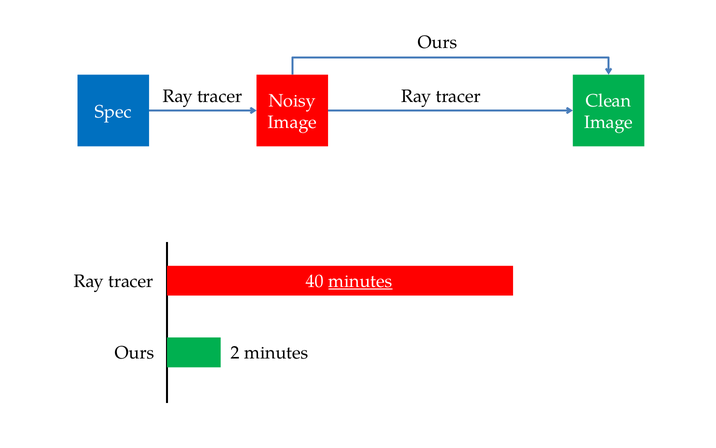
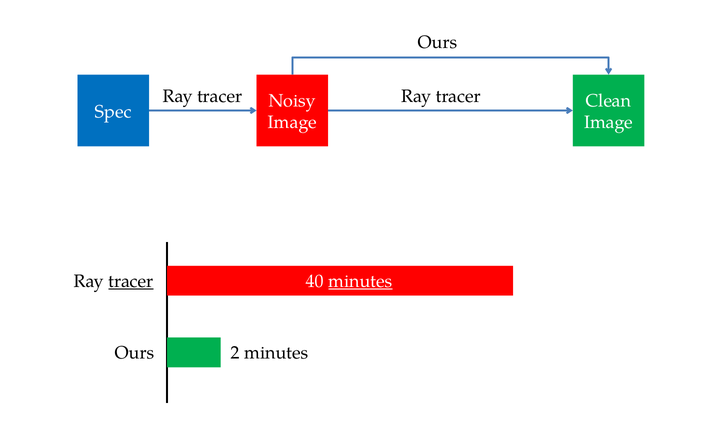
tracer at (131, 281) underline: none -> present
